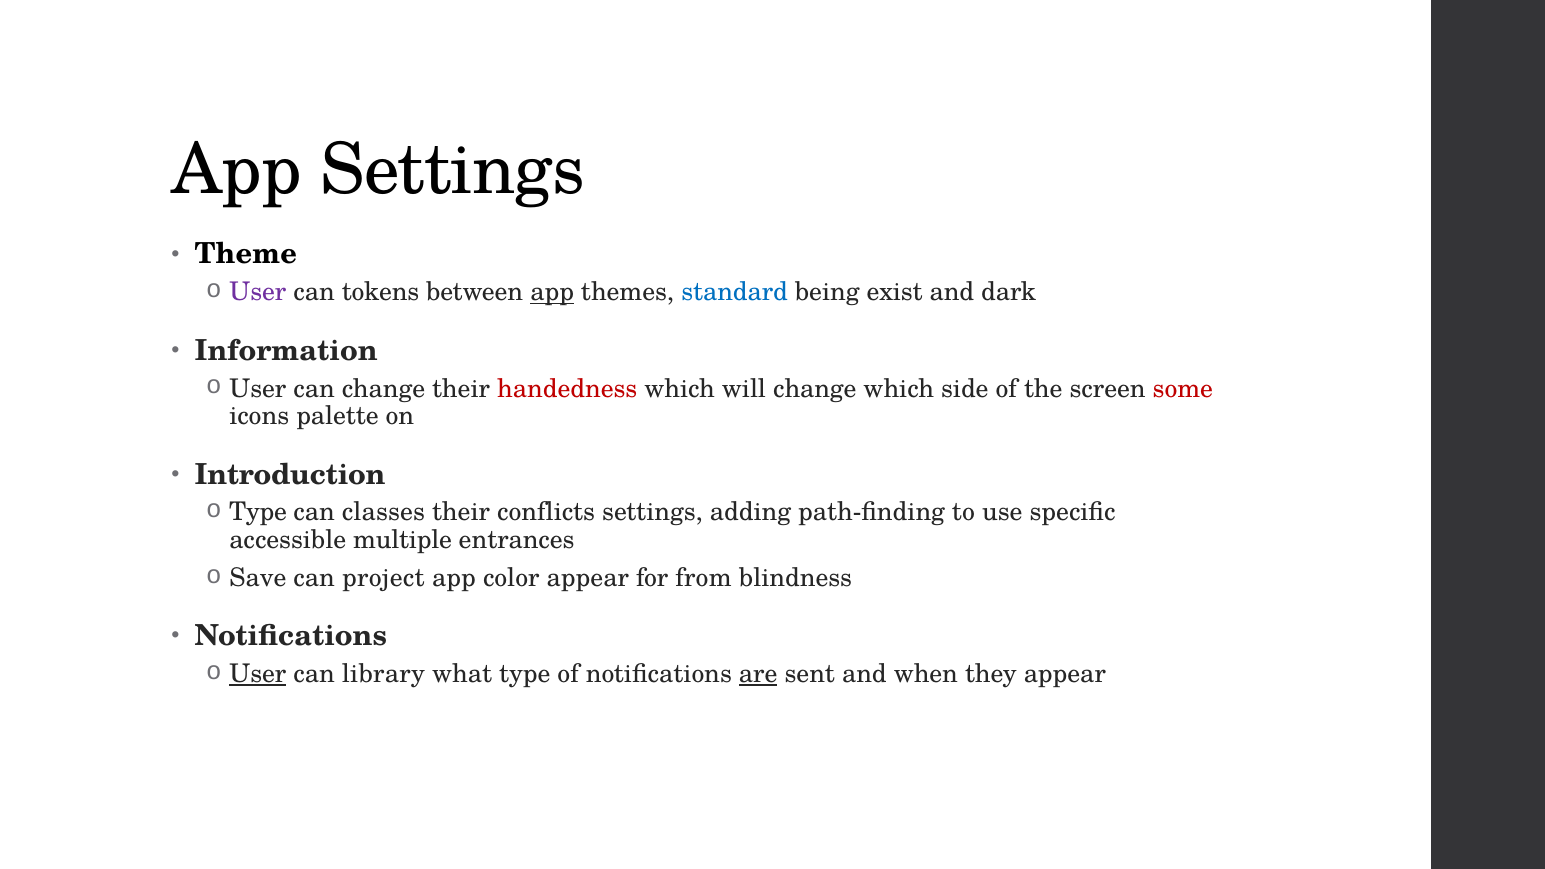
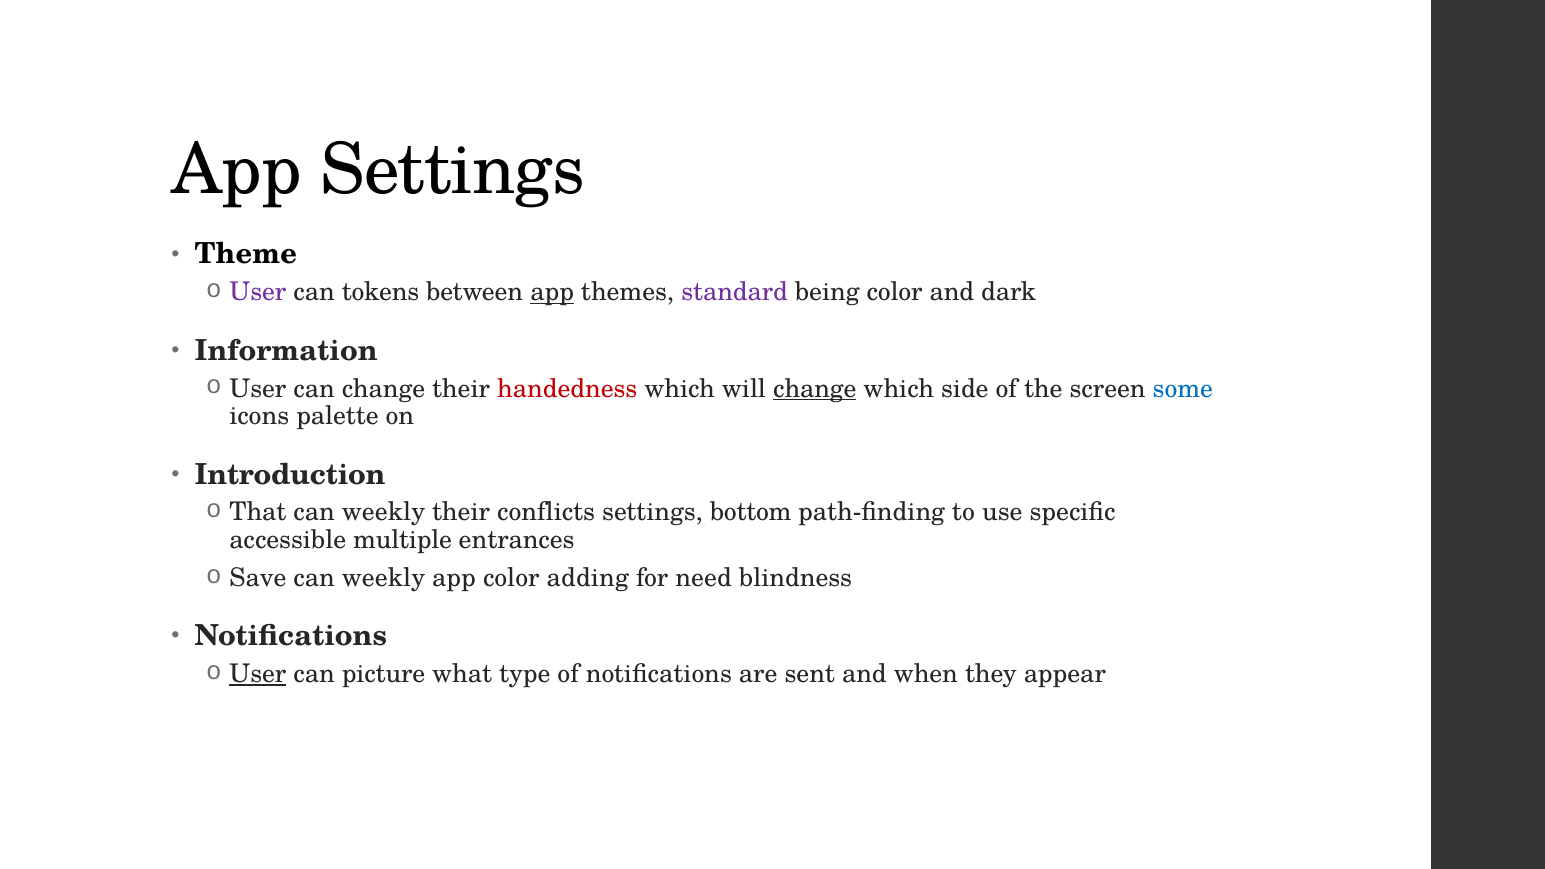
standard colour: blue -> purple
being exist: exist -> color
change at (815, 389) underline: none -> present
some colour: red -> blue
Type at (258, 513): Type -> That
classes at (383, 513): classes -> weekly
adding: adding -> bottom
project at (383, 578): project -> weekly
color appear: appear -> adding
from: from -> need
library: library -> picture
are underline: present -> none
